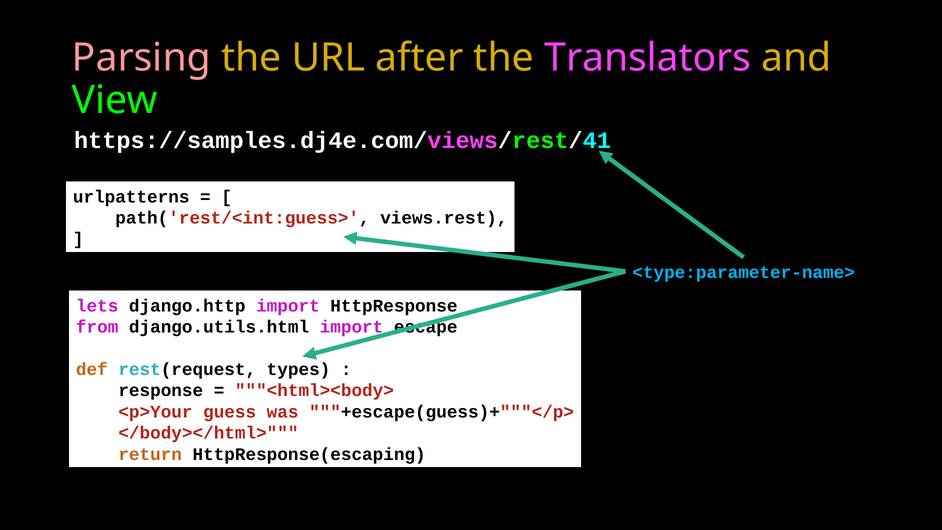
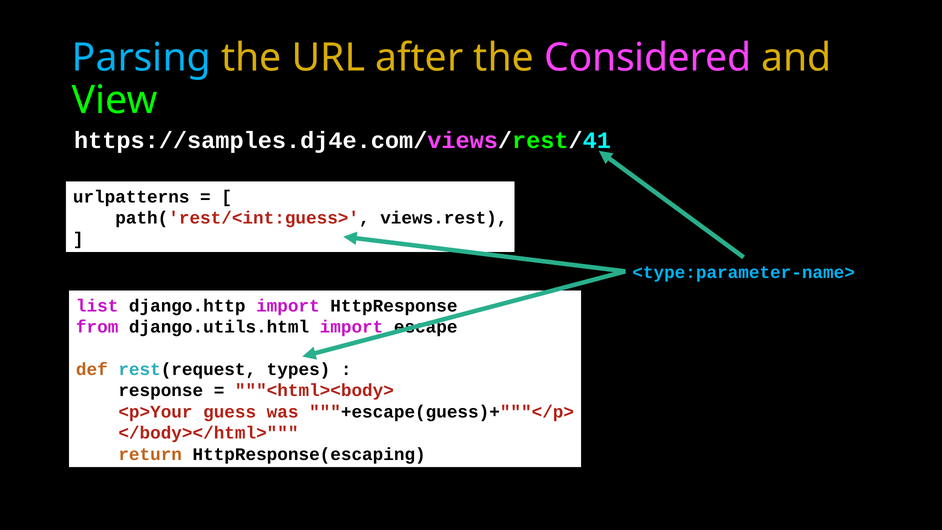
Parsing colour: pink -> light blue
Translators: Translators -> Considered
lets: lets -> list
